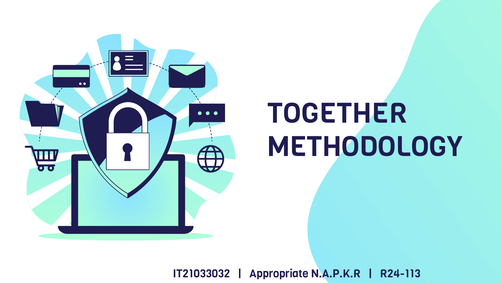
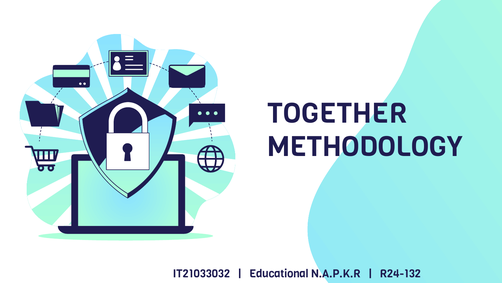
Appropriate: Appropriate -> Educational
R24-113: R24-113 -> R24-132
